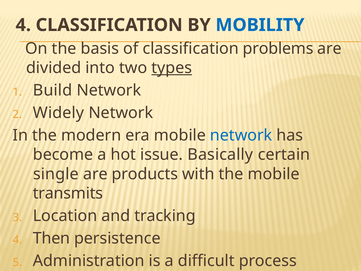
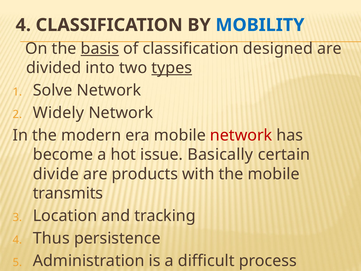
basis underline: none -> present
problems: problems -> designed
Build: Build -> Solve
network at (241, 135) colour: blue -> red
single: single -> divide
Then: Then -> Thus
